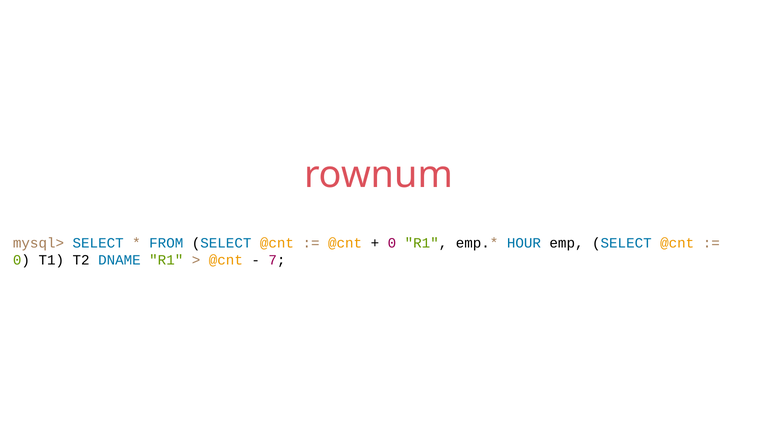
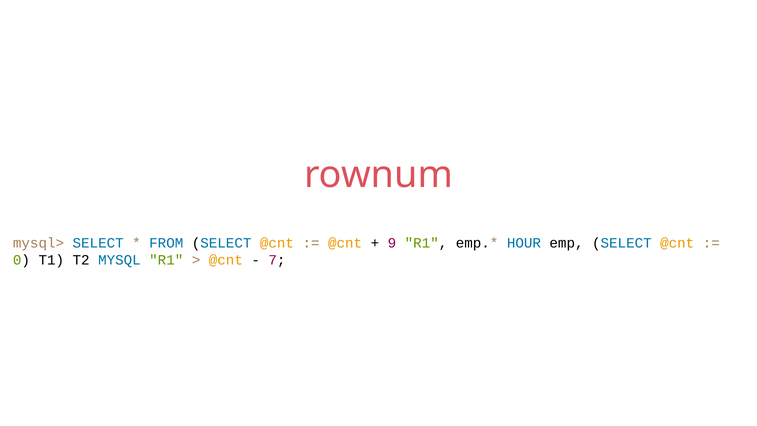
0 at (392, 243): 0 -> 9
DNAME: DNAME -> MYSQL
